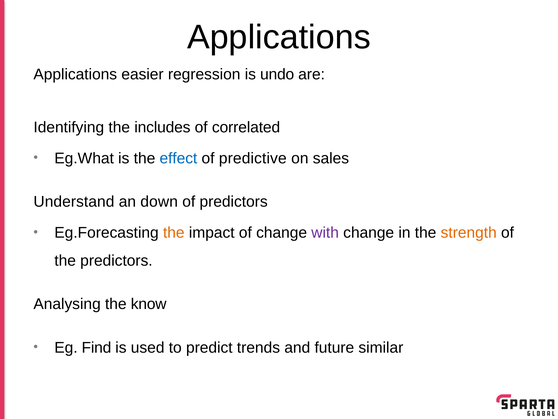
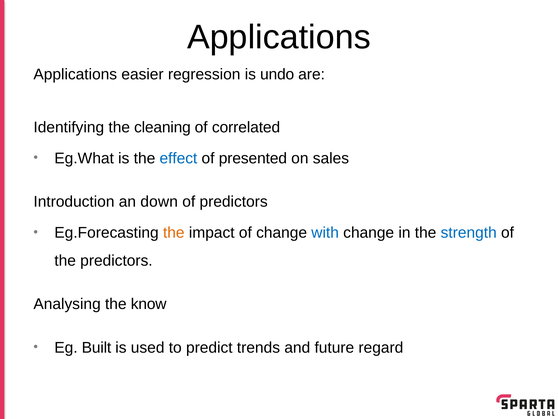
includes: includes -> cleaning
predictive: predictive -> presented
Understand: Understand -> Introduction
with colour: purple -> blue
strength colour: orange -> blue
Find: Find -> Built
similar: similar -> regard
